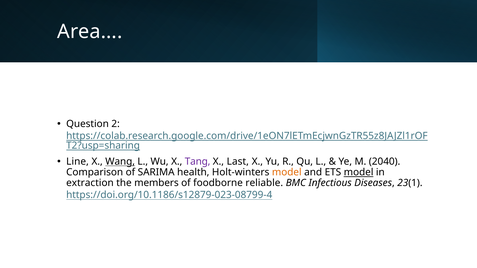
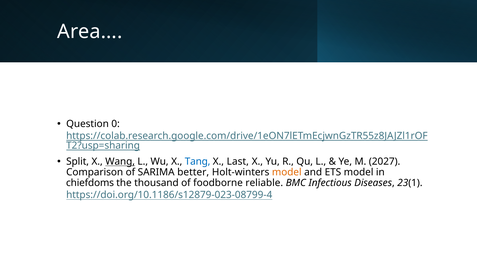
2: 2 -> 0
Line: Line -> Split
Tang colour: purple -> blue
2040: 2040 -> 2027
health: health -> better
model at (359, 172) underline: present -> none
extraction: extraction -> chiefdoms
members: members -> thousand
